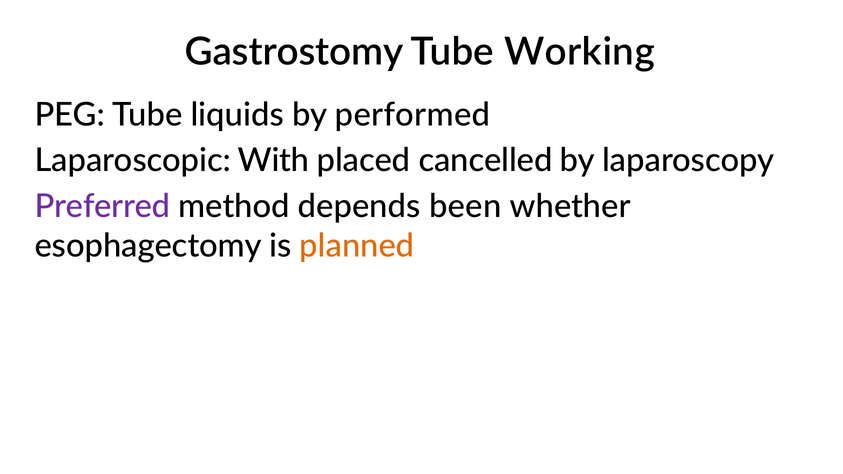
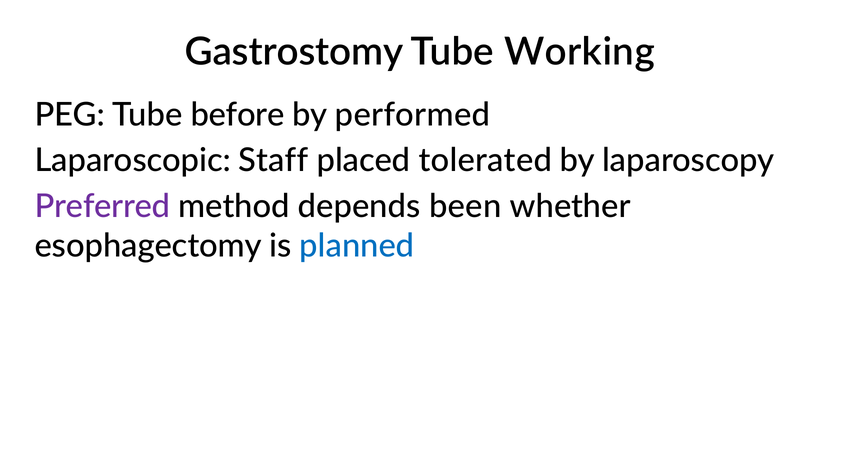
liquids: liquids -> before
With: With -> Staff
cancelled: cancelled -> tolerated
planned colour: orange -> blue
